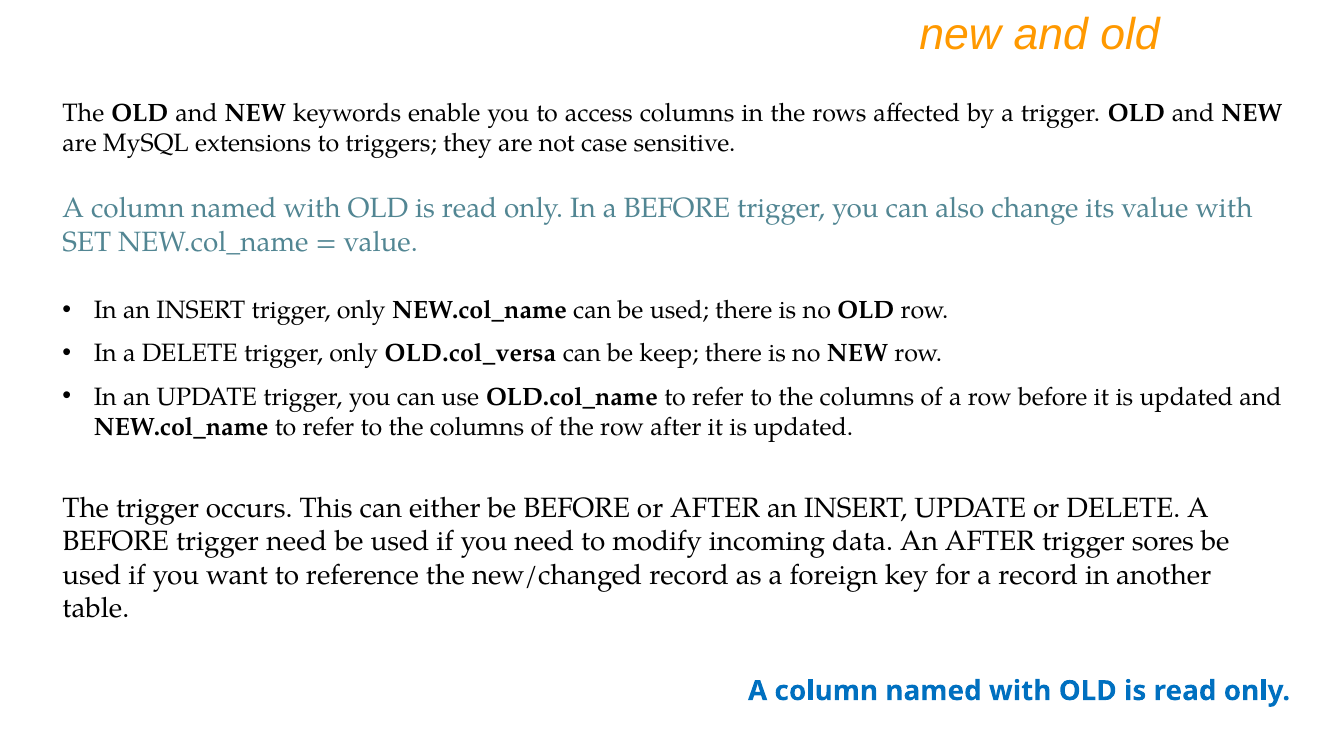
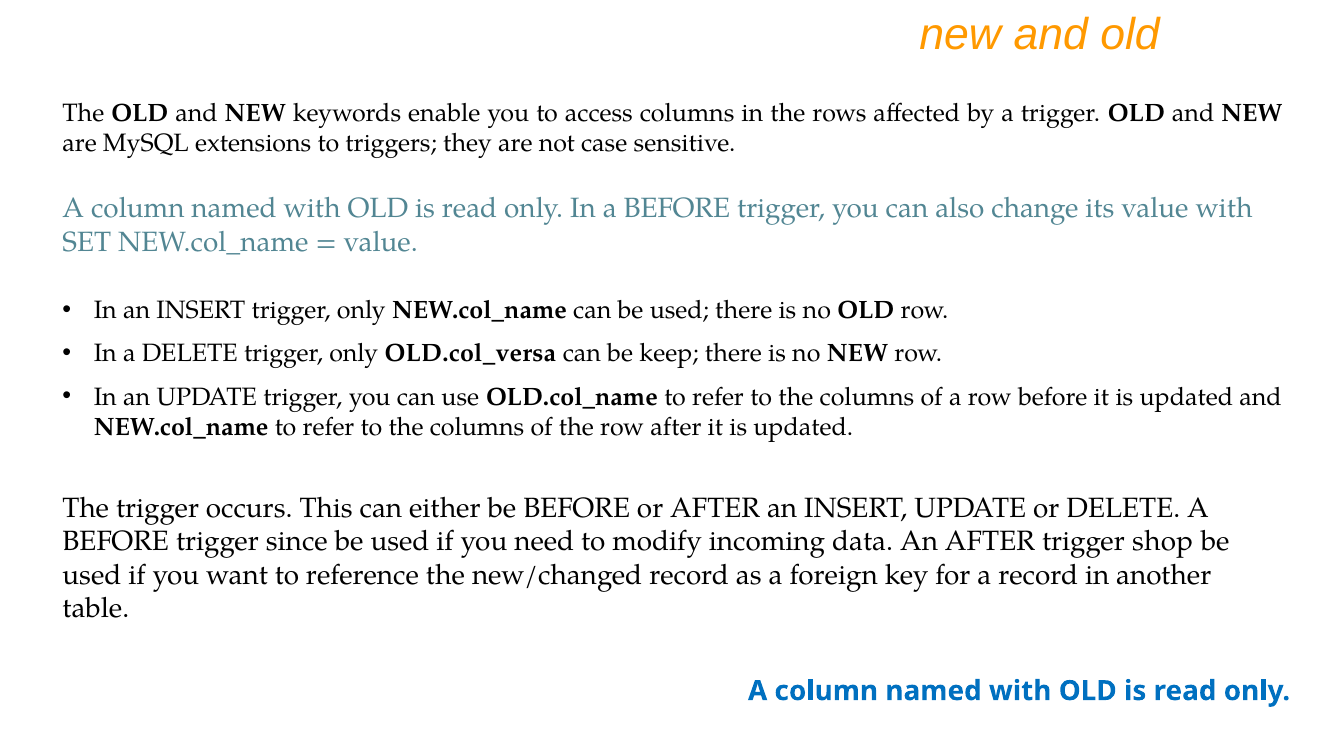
trigger need: need -> since
sores: sores -> shop
